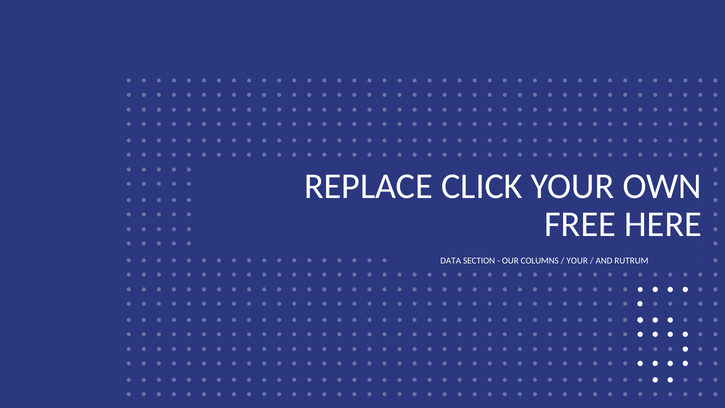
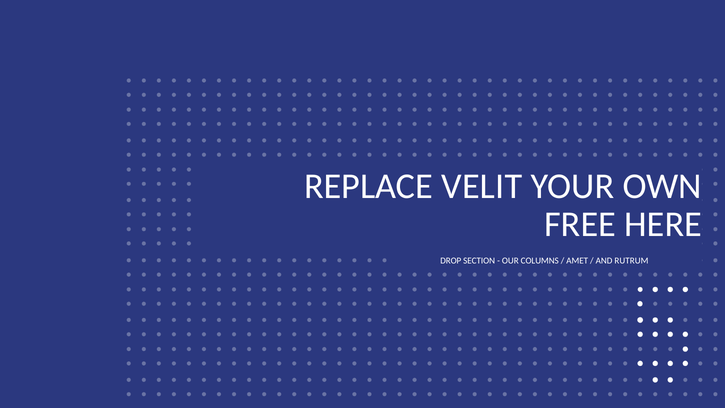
CLICK: CLICK -> VELIT
DATA: DATA -> DROP
YOUR at (577, 261): YOUR -> AMET
